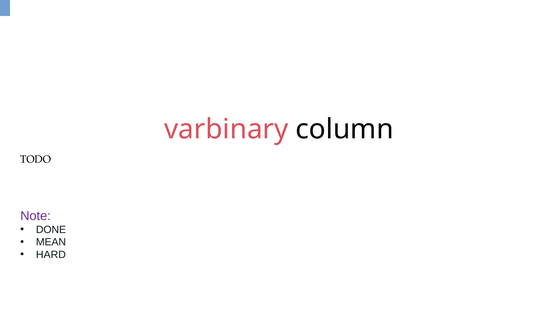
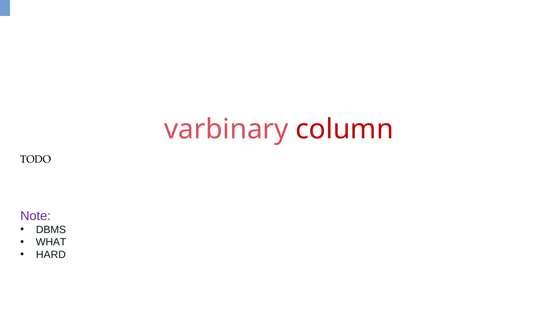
column colour: black -> red
DONE: DONE -> DBMS
MEAN: MEAN -> WHAT
